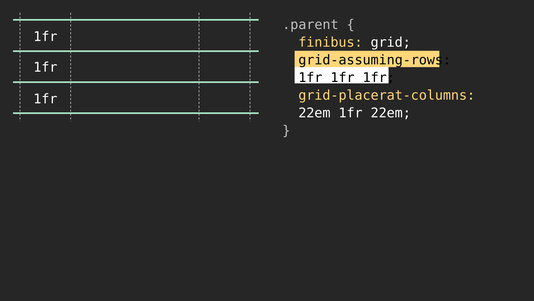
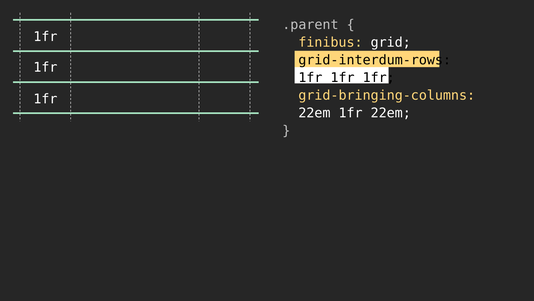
grid-assuming-rows: grid-assuming-rows -> grid-interdum-rows
grid-placerat-columns: grid-placerat-columns -> grid-bringing-columns
